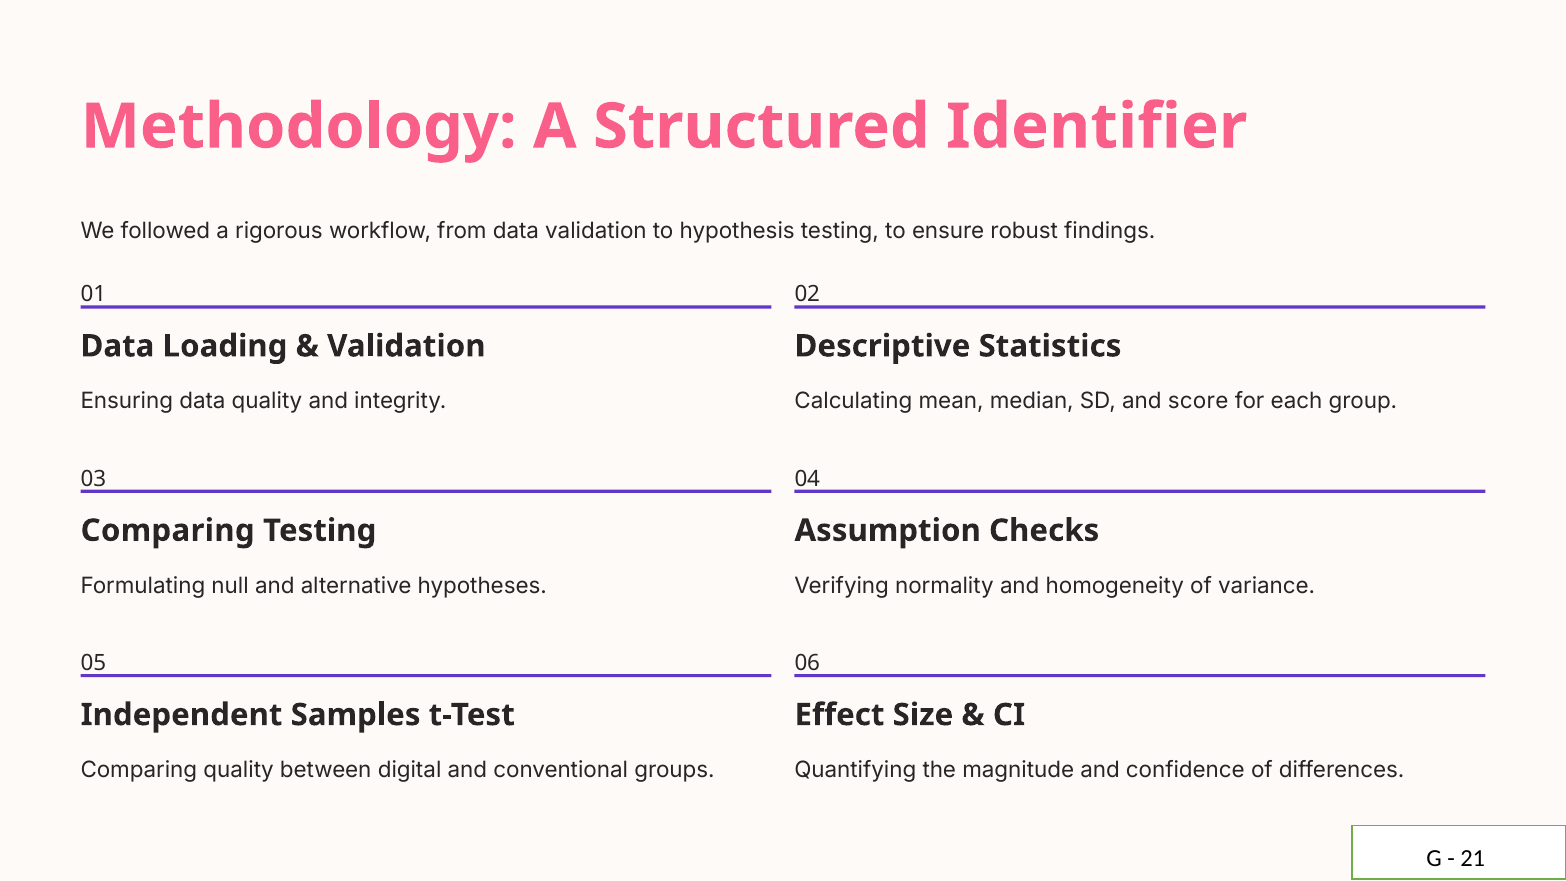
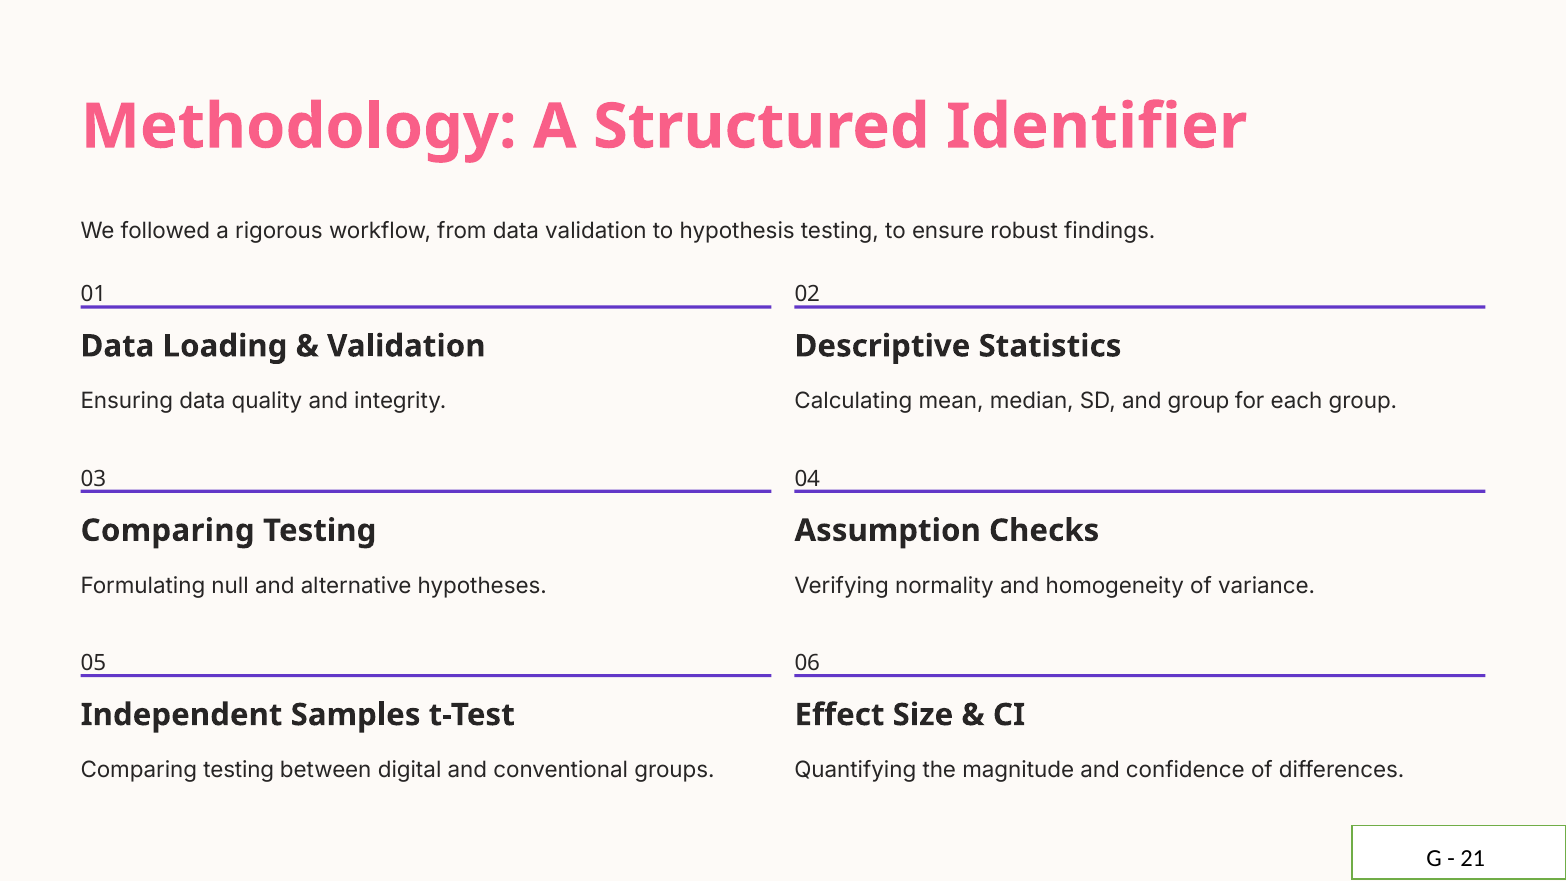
and score: score -> group
quality at (239, 770): quality -> testing
